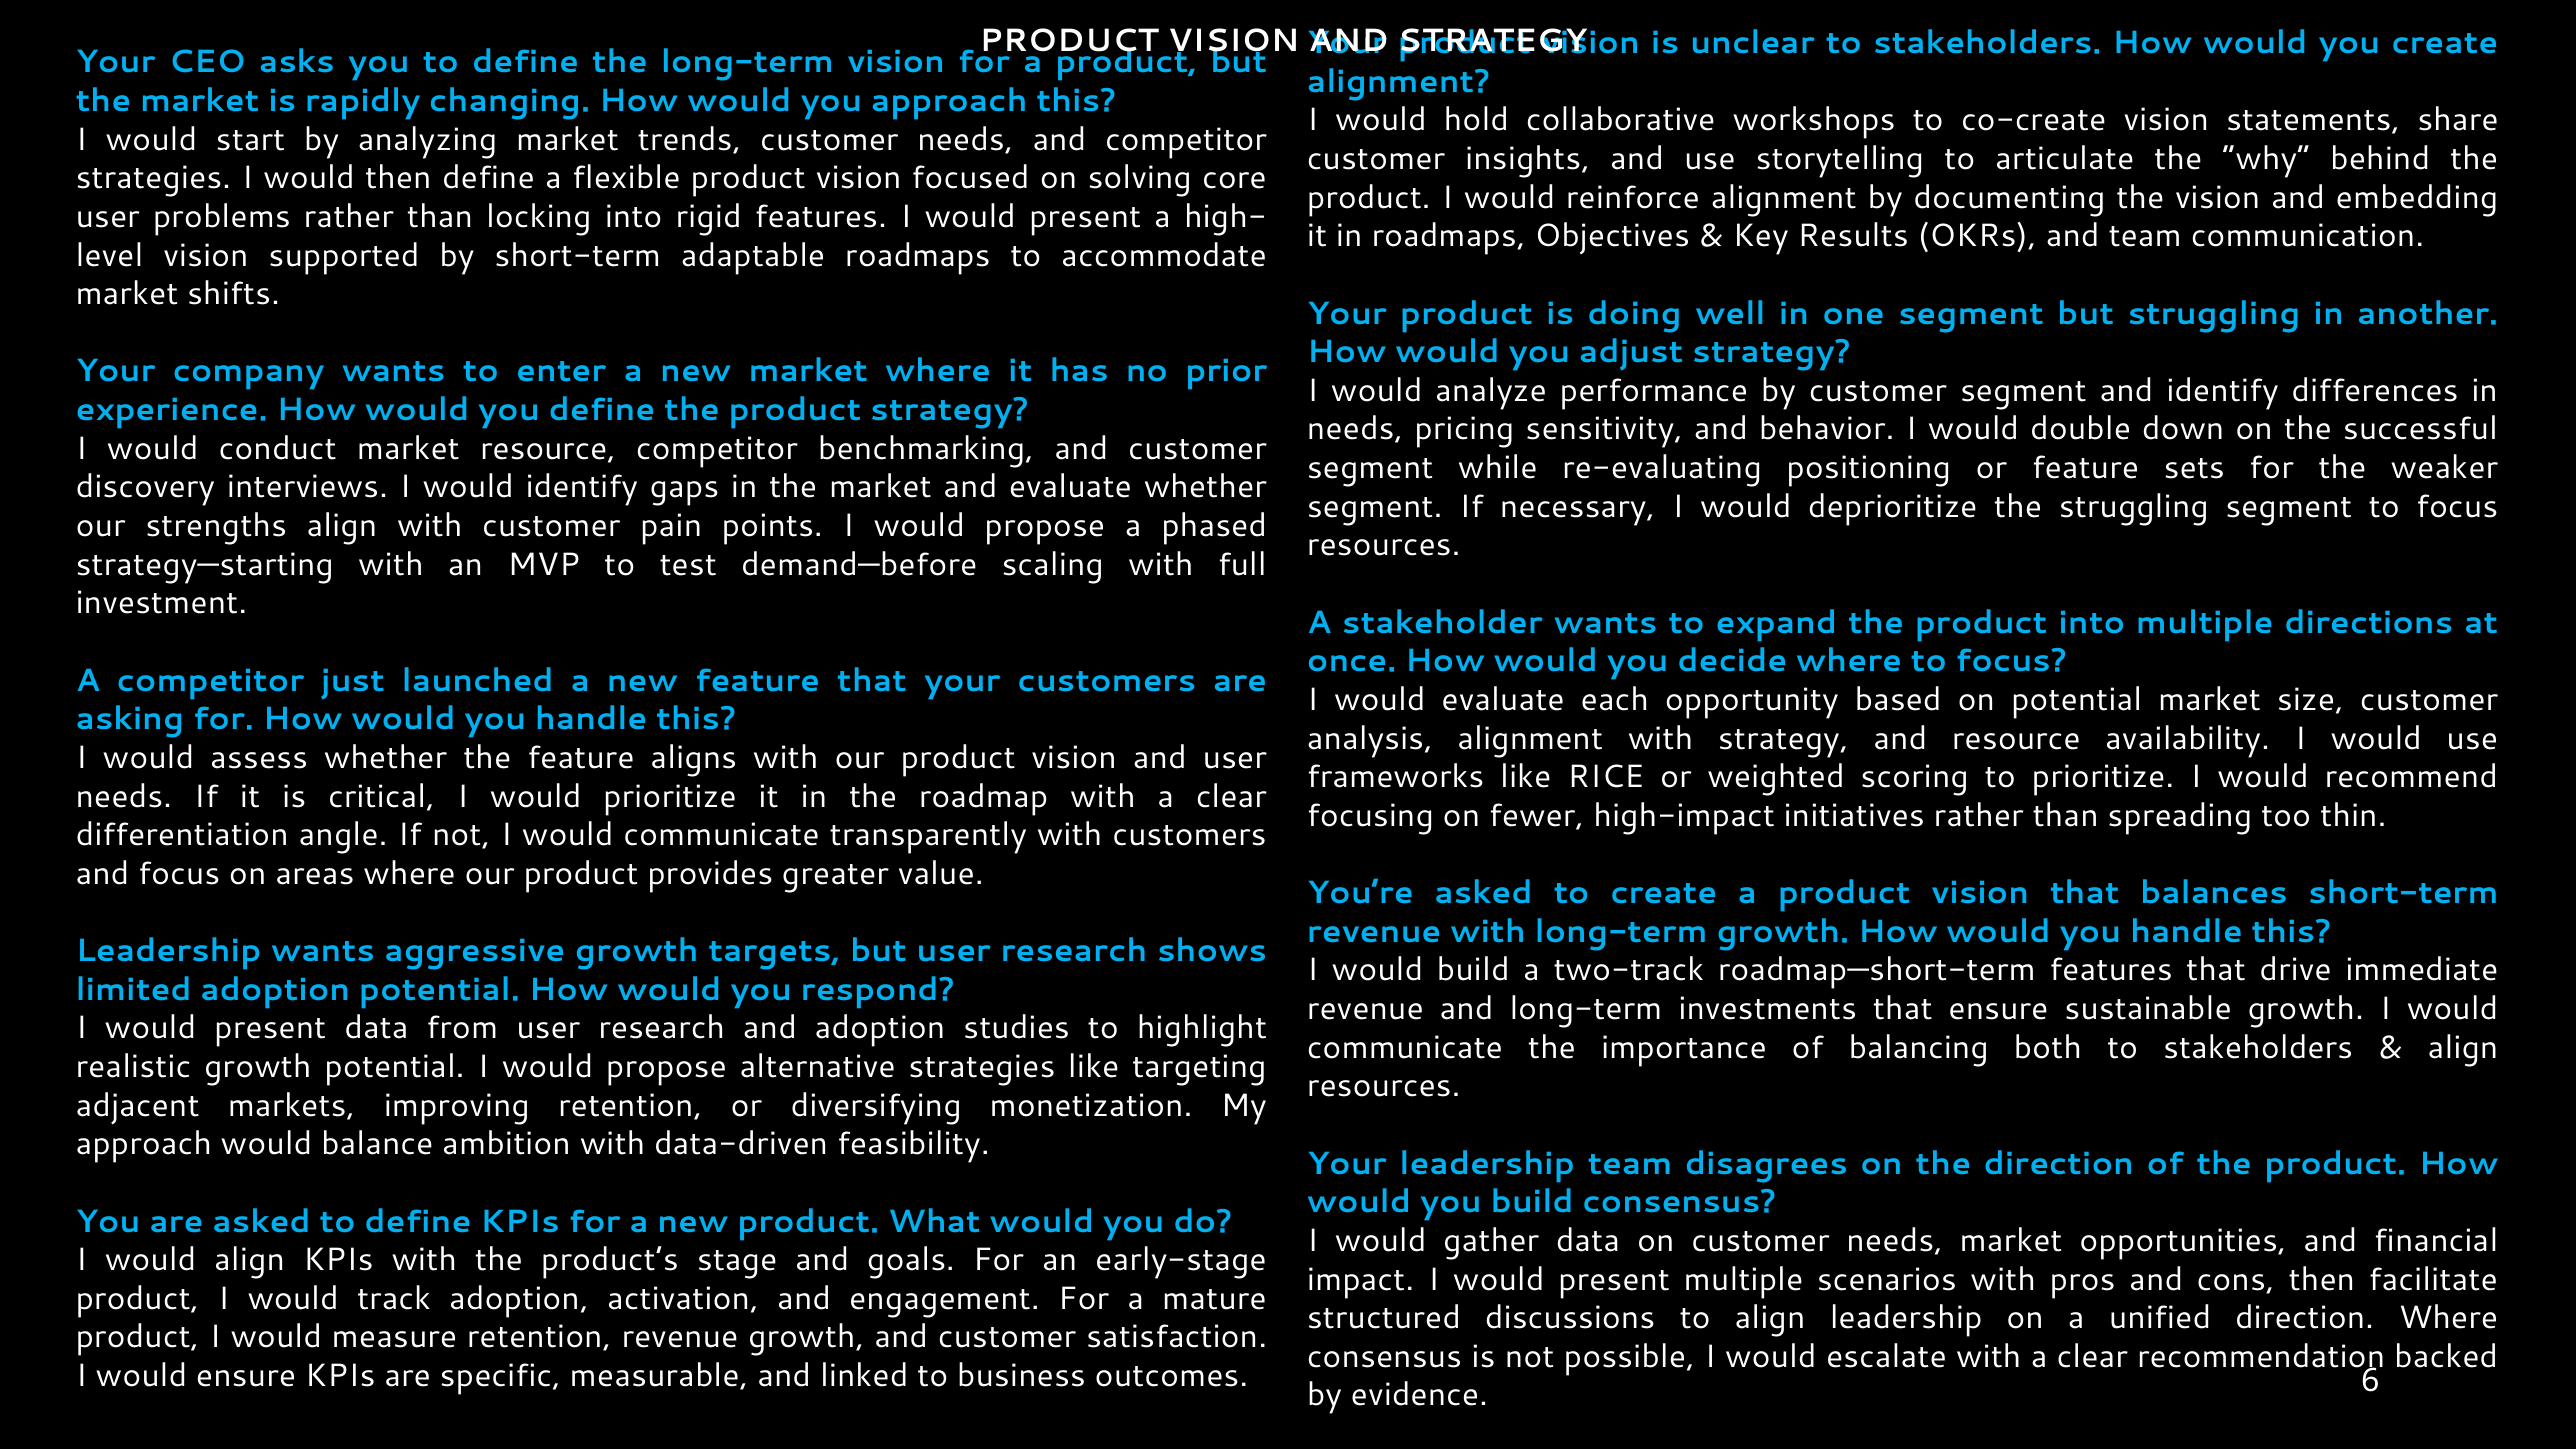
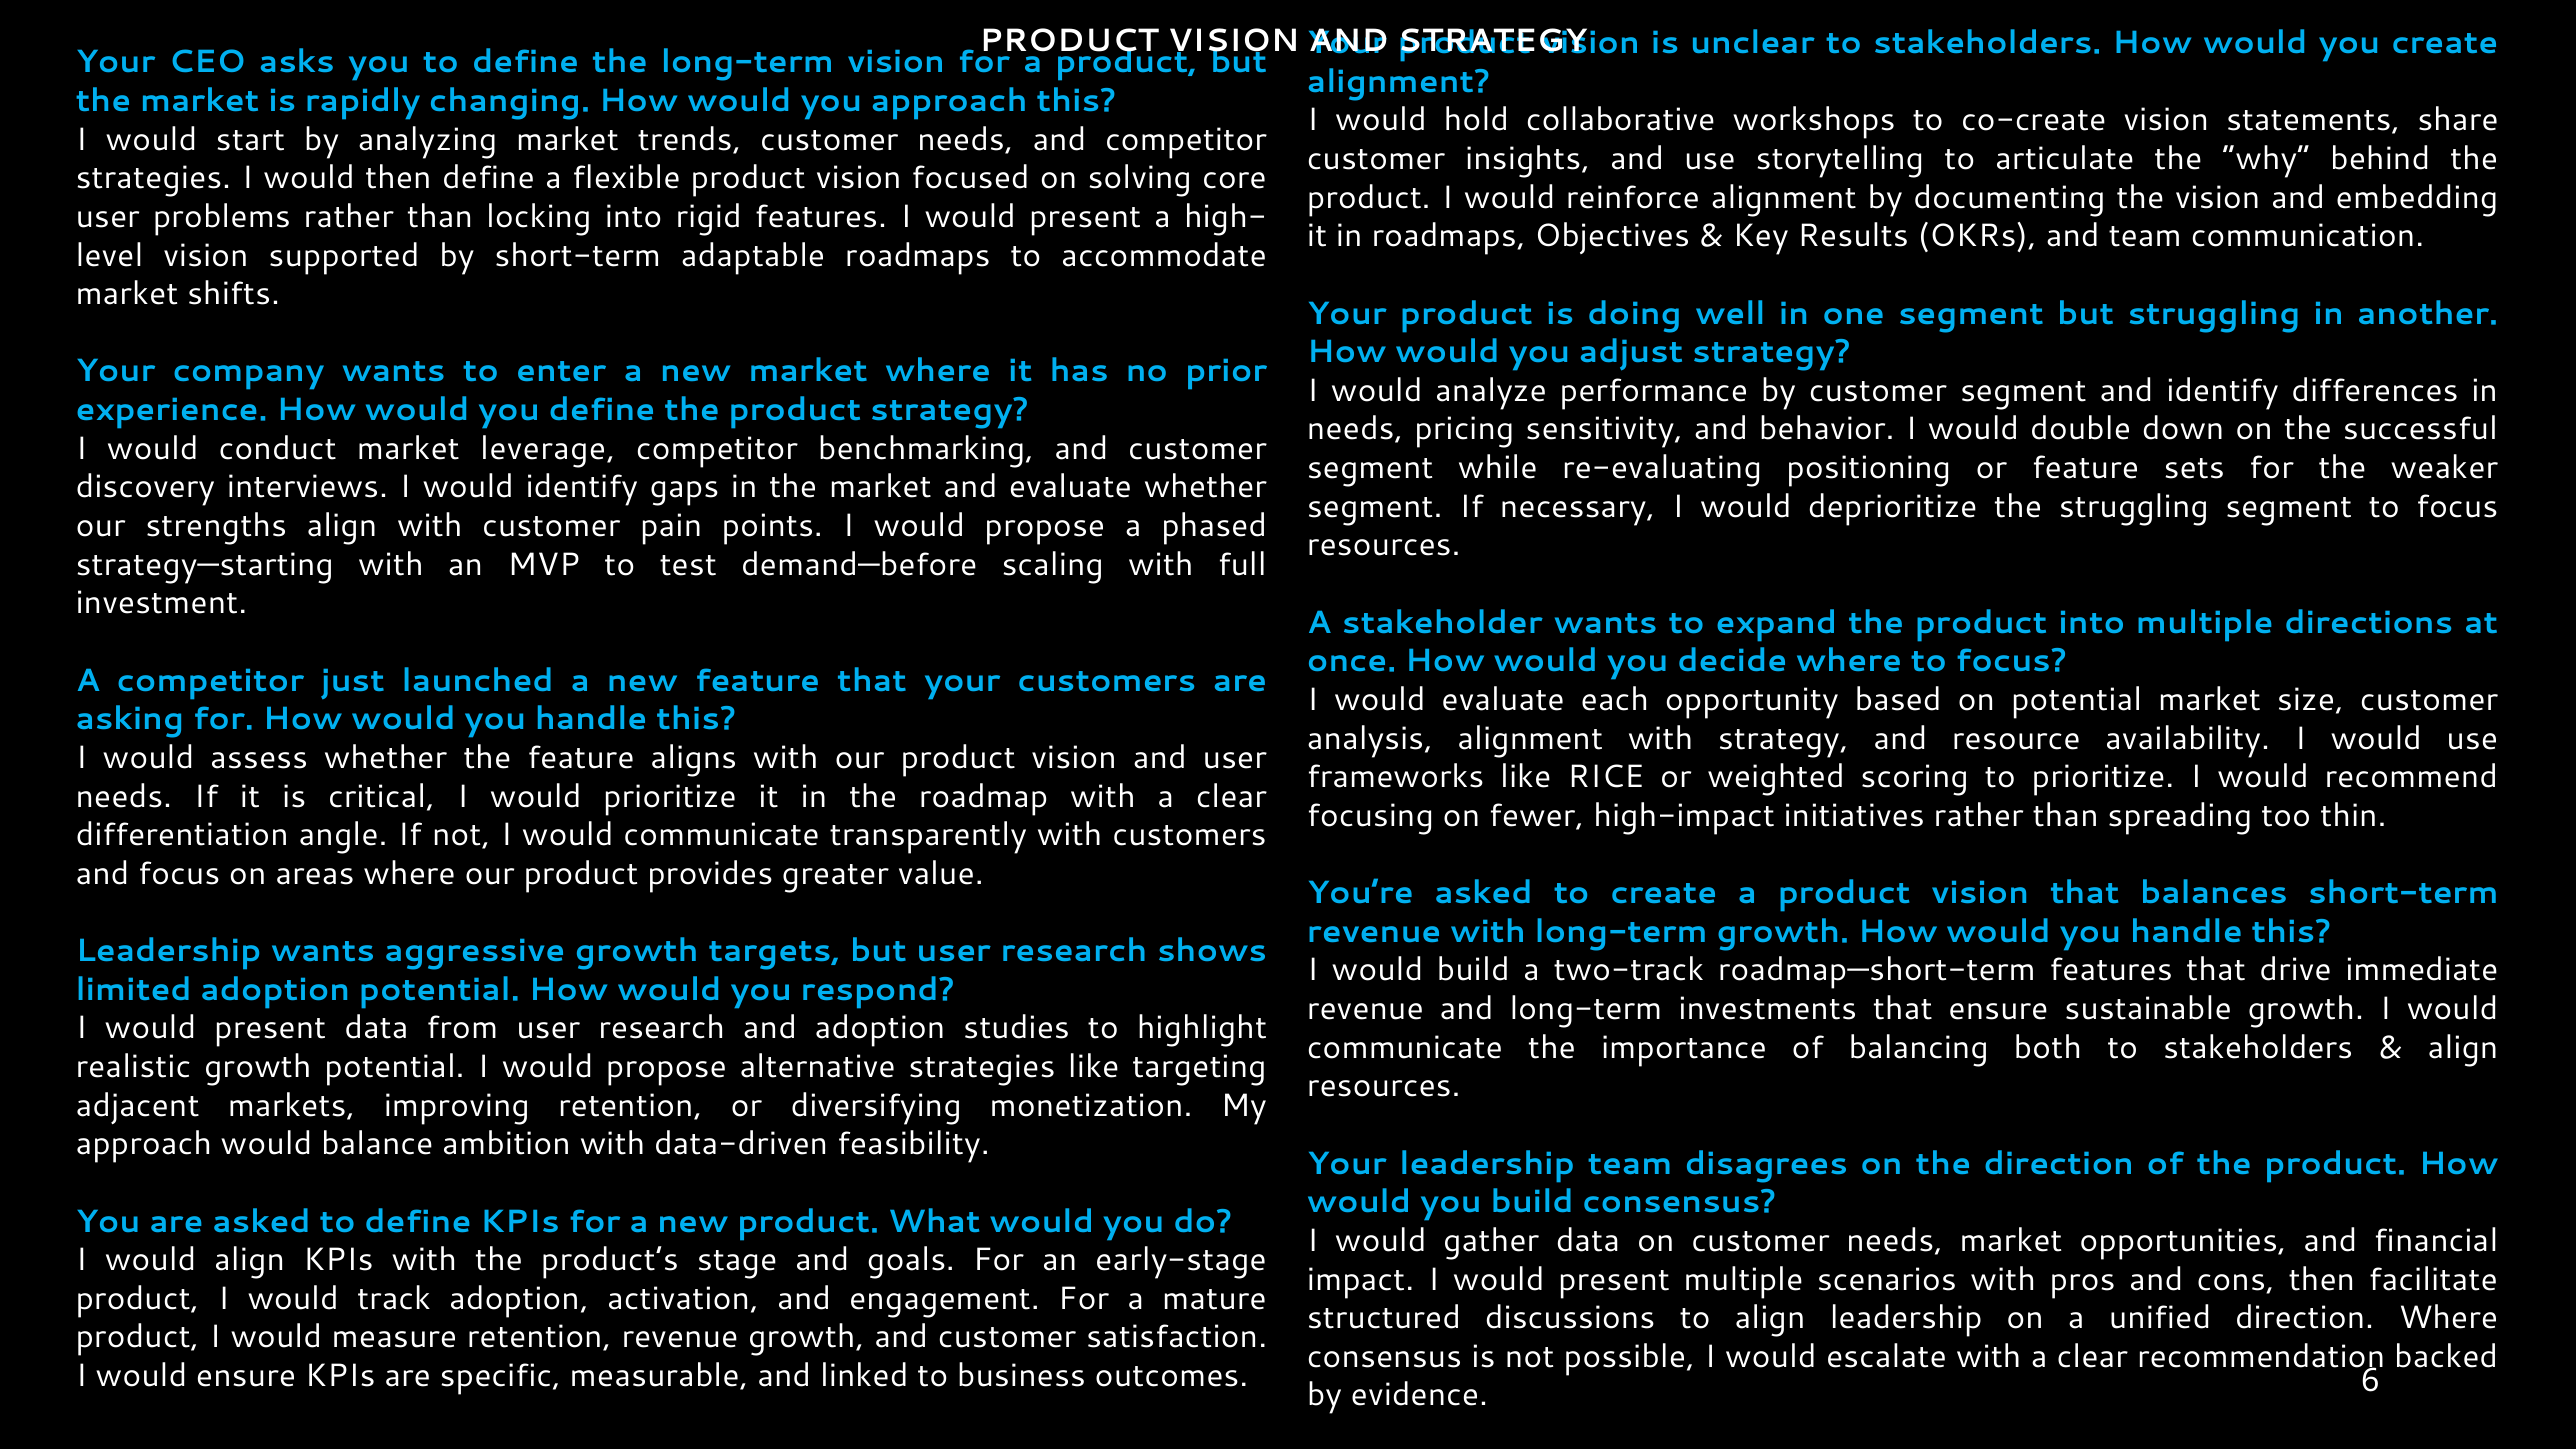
market resource: resource -> leverage
